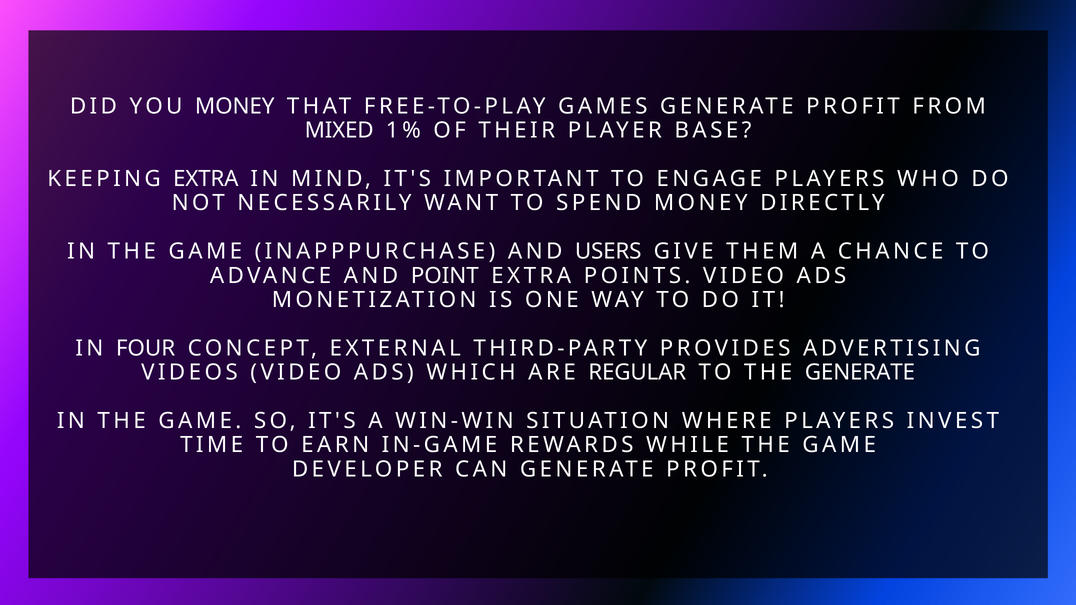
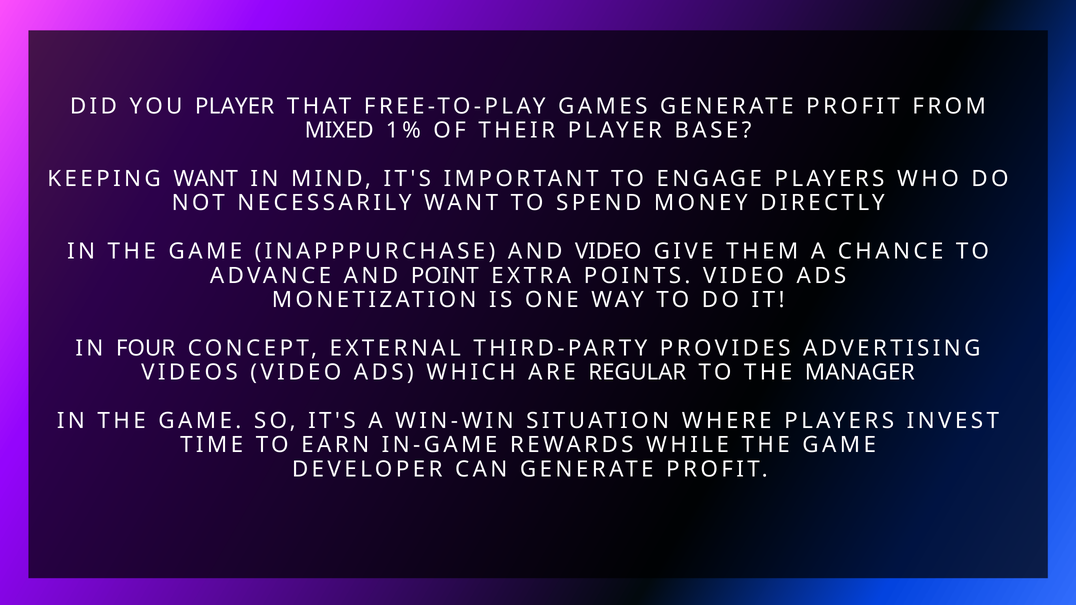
YOU MONEY: MONEY -> PLAYER
KEEPING EXTRA: EXTRA -> WANT
AND USERS: USERS -> VIDEO
THE GENERATE: GENERATE -> MANAGER
